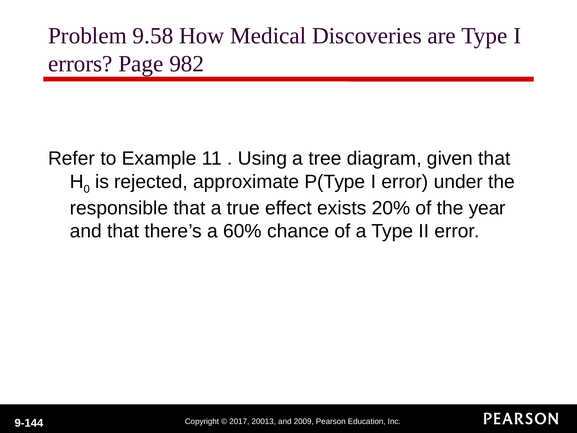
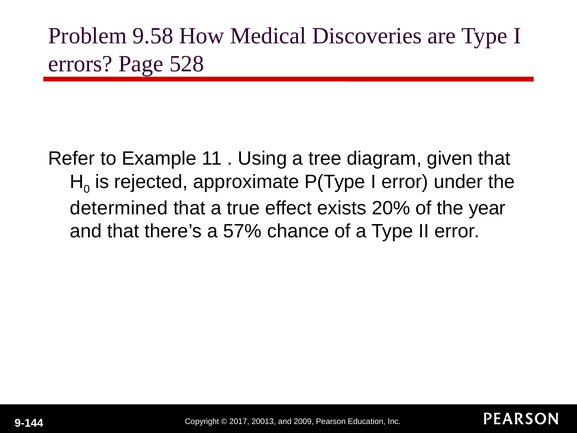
982: 982 -> 528
responsible: responsible -> determined
60%: 60% -> 57%
